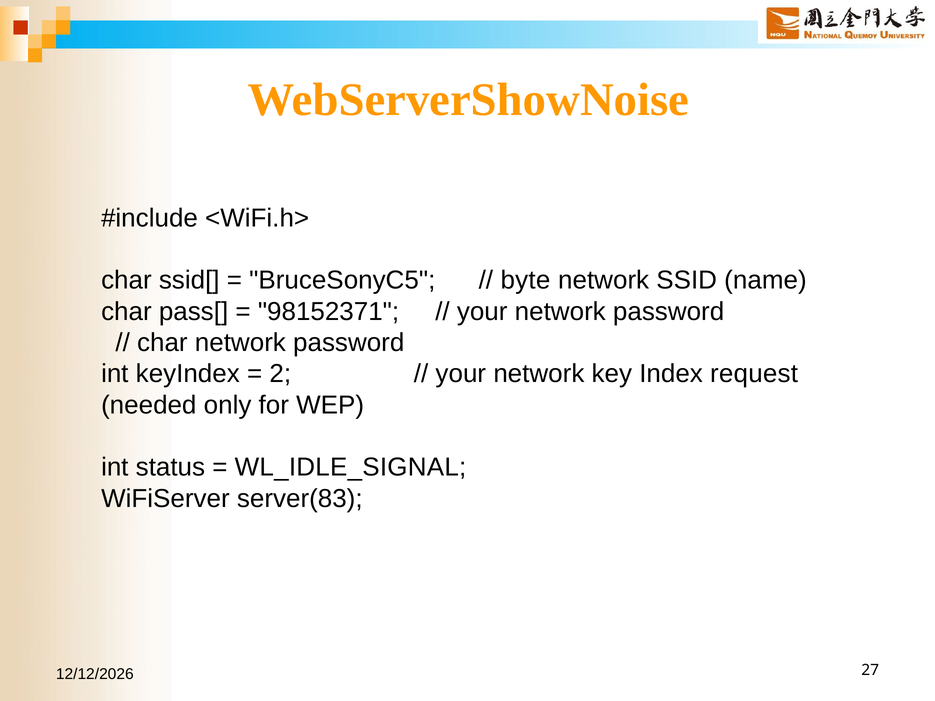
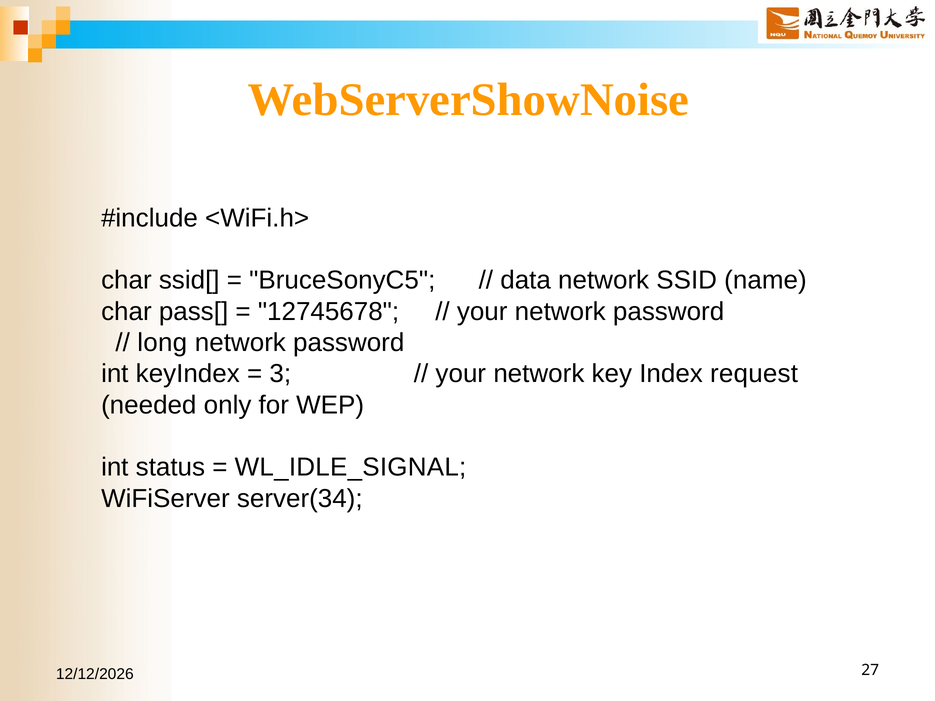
byte: byte -> data
98152371: 98152371 -> 12745678
char at (162, 343): char -> long
2: 2 -> 3
server(83: server(83 -> server(34
